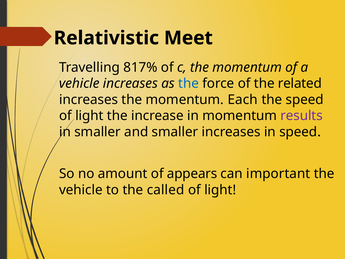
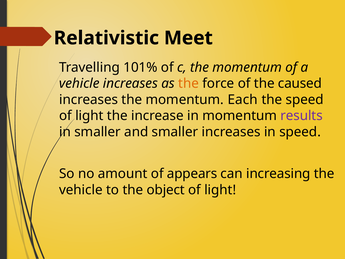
817%: 817% -> 101%
the at (189, 83) colour: blue -> orange
related: related -> caused
important: important -> increasing
called: called -> object
